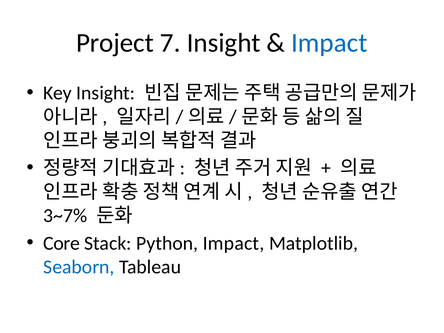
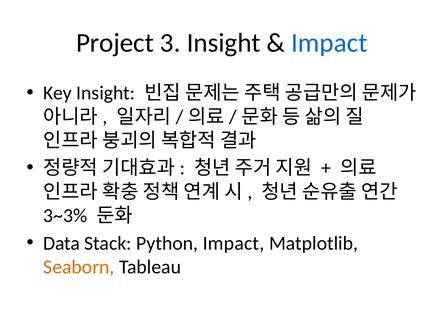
7: 7 -> 3
3~7%: 3~7% -> 3~3%
Core: Core -> Data
Seaborn colour: blue -> orange
